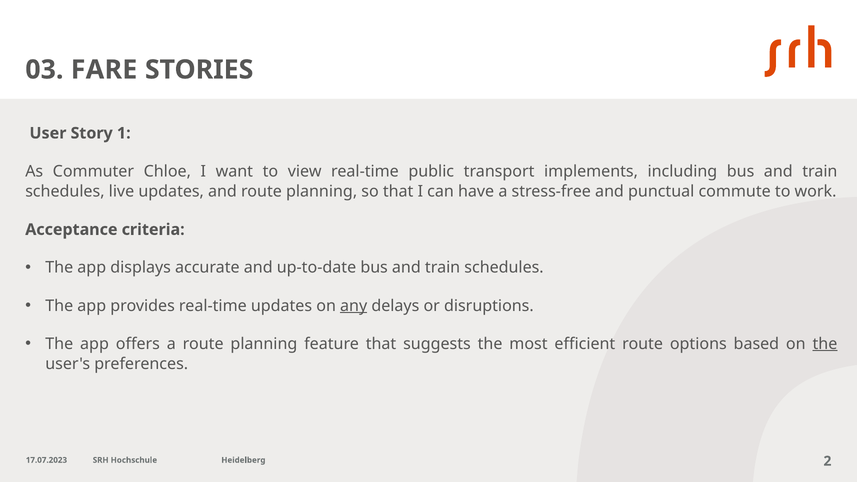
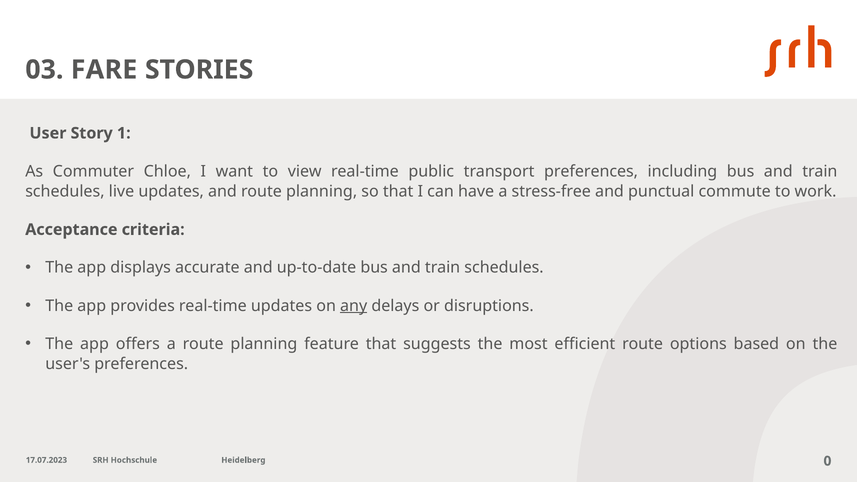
transport implements: implements -> preferences
the at (825, 344) underline: present -> none
2: 2 -> 0
